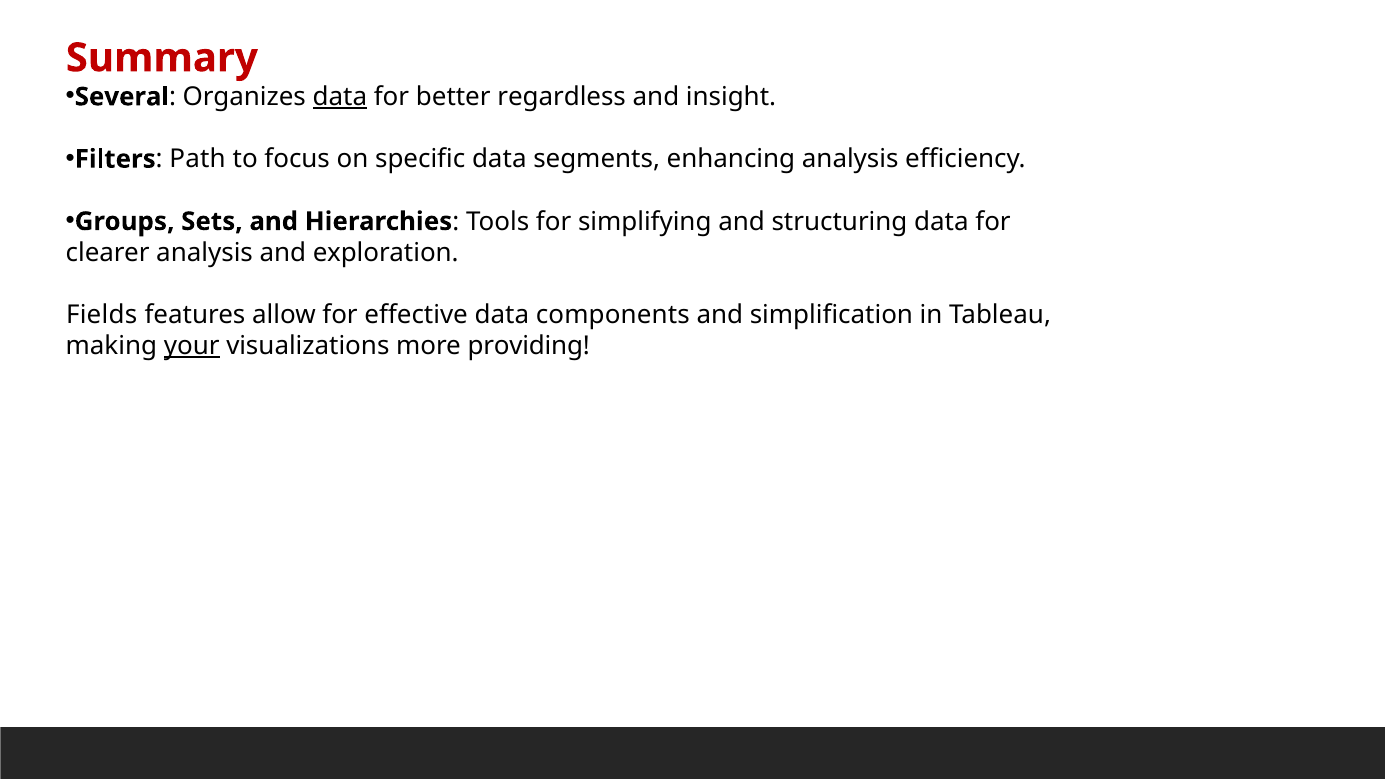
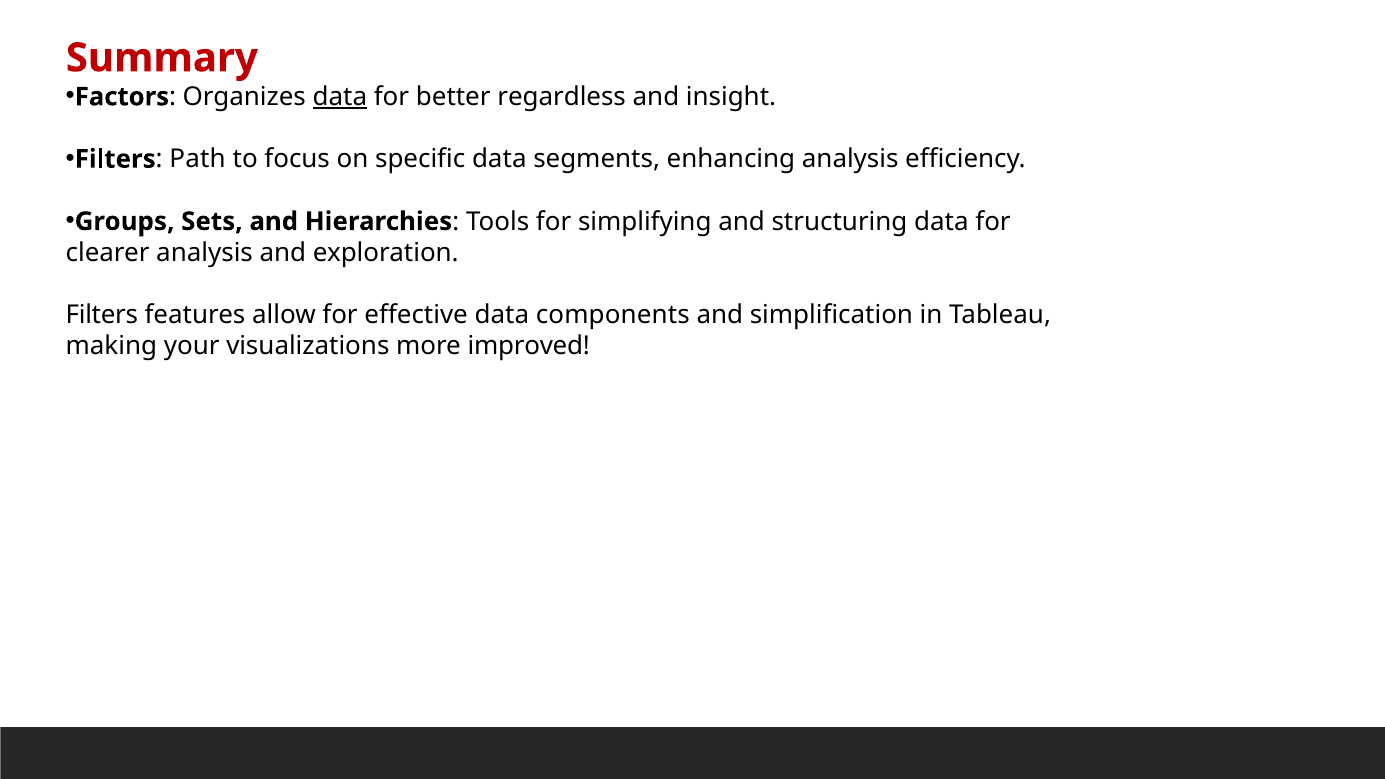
Several: Several -> Factors
Fields at (102, 315): Fields -> Filters
your underline: present -> none
providing: providing -> improved
